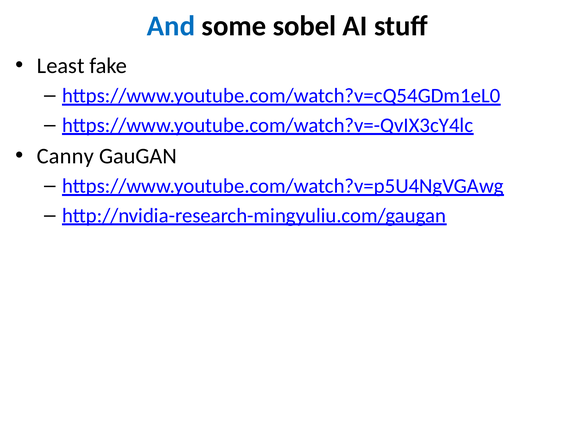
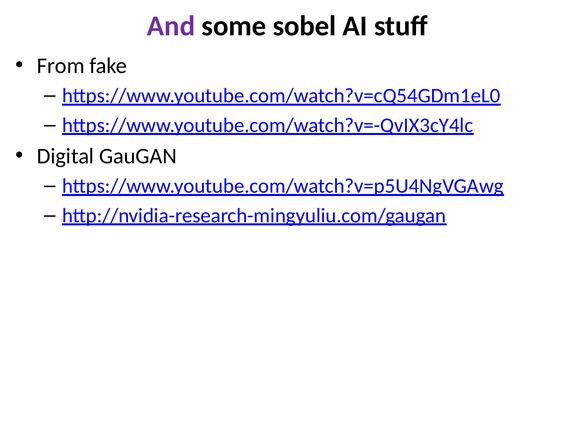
And colour: blue -> purple
Least: Least -> From
Canny: Canny -> Digital
